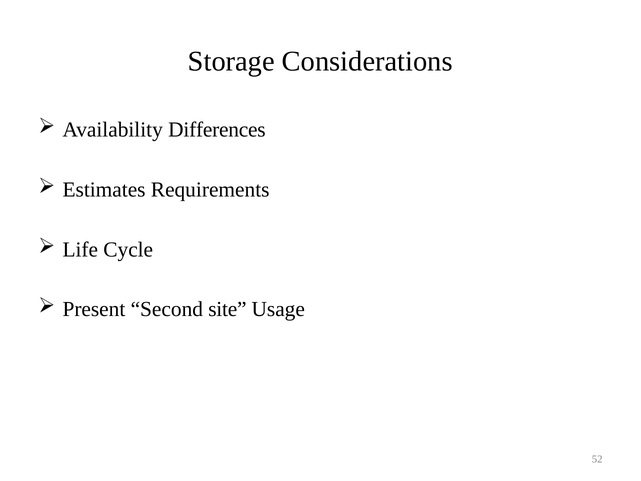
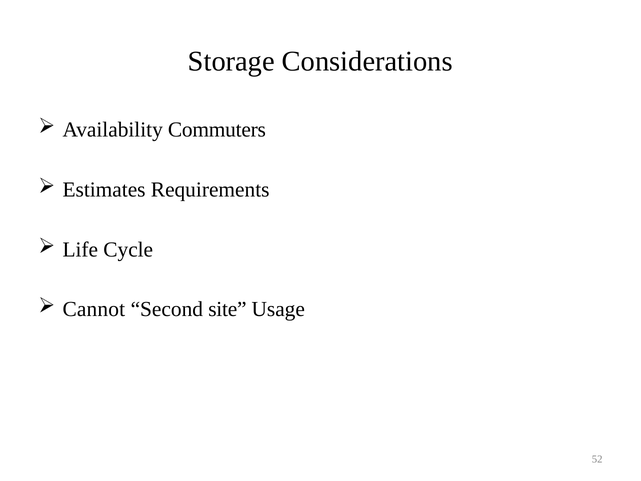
Differences: Differences -> Commuters
Present: Present -> Cannot
